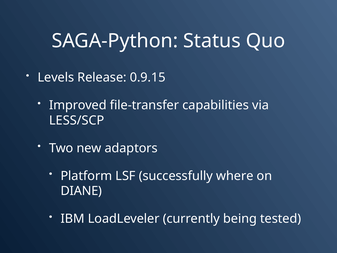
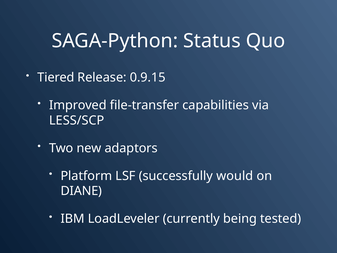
Levels: Levels -> Tiered
where: where -> would
